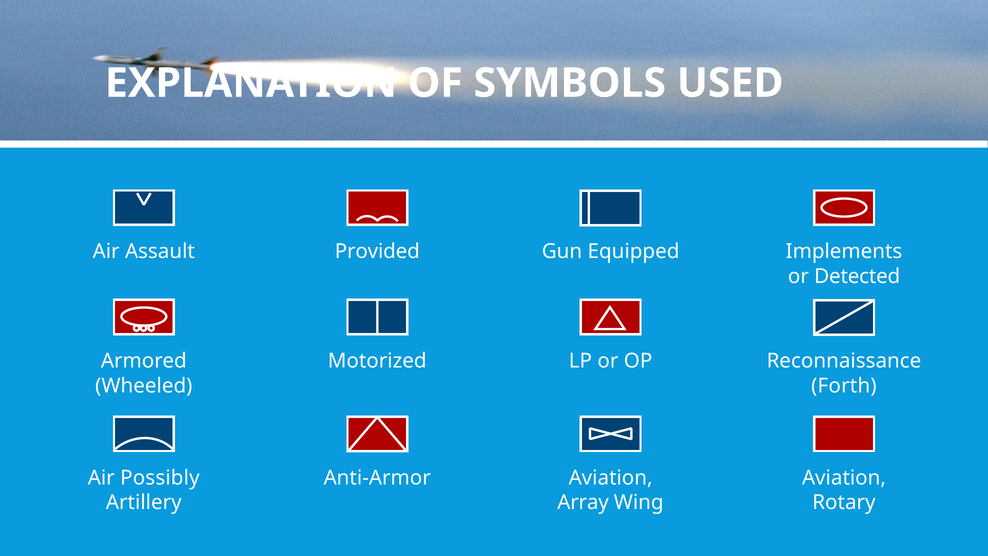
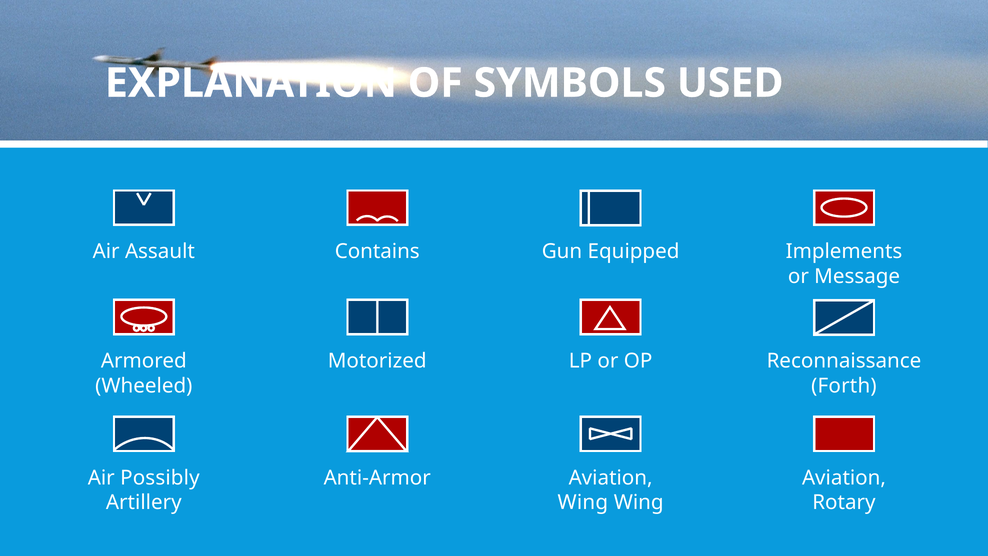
Provided: Provided -> Contains
Detected: Detected -> Message
Array at (583, 502): Array -> Wing
